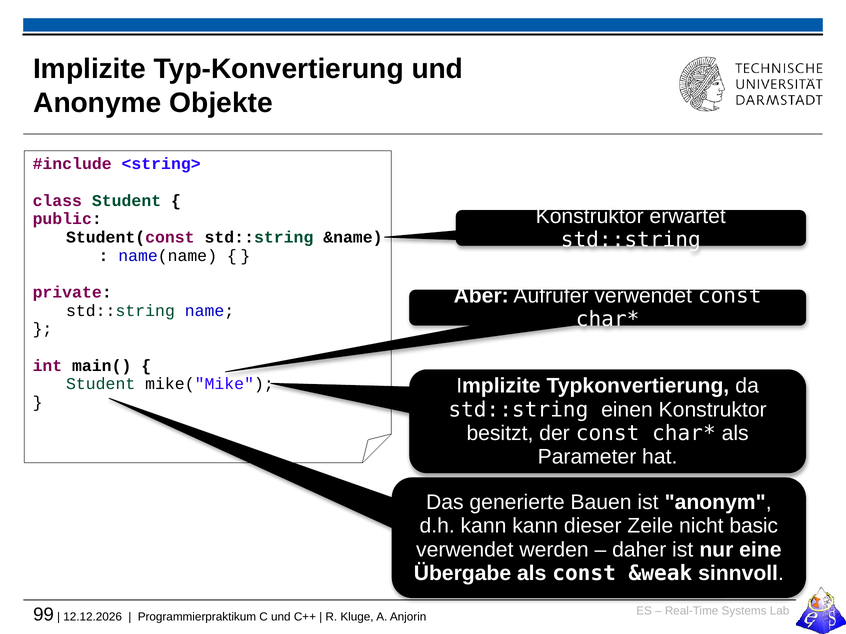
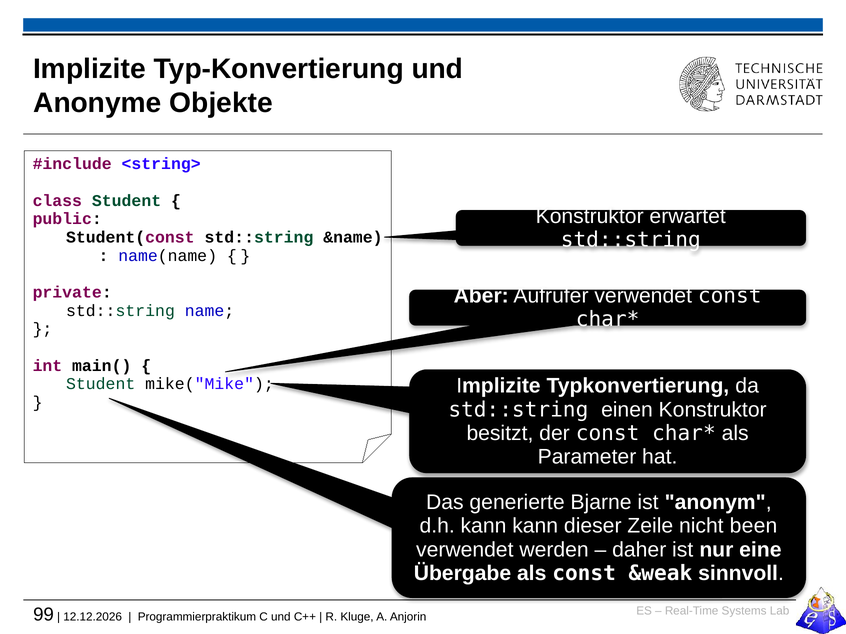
Bauen: Bauen -> Bjarne
basic: basic -> been
